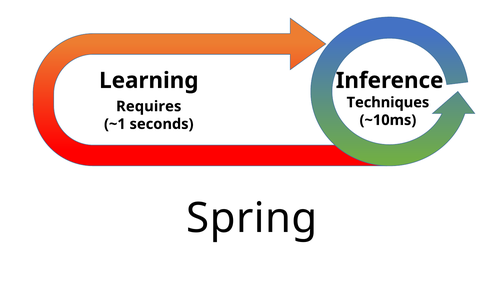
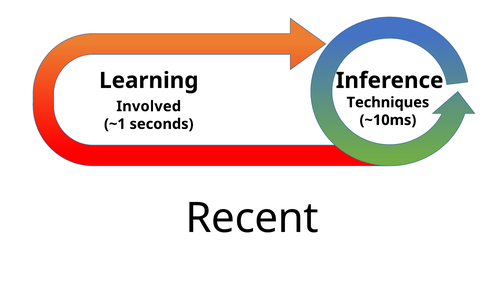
Requires: Requires -> Involved
Spring: Spring -> Recent
